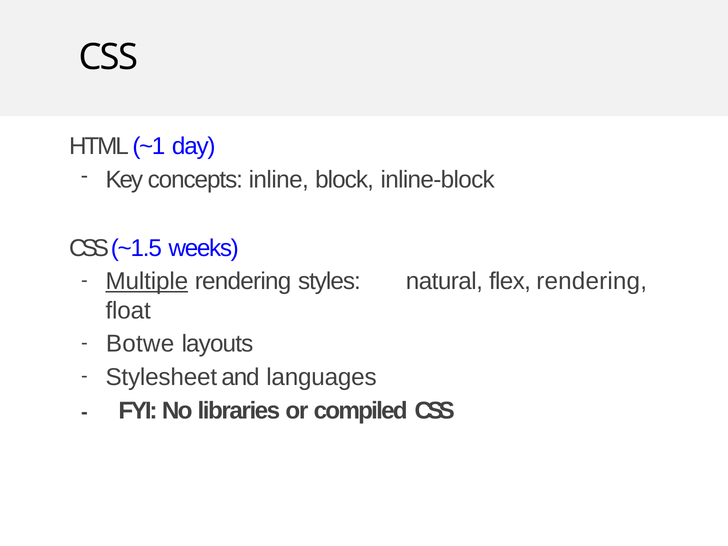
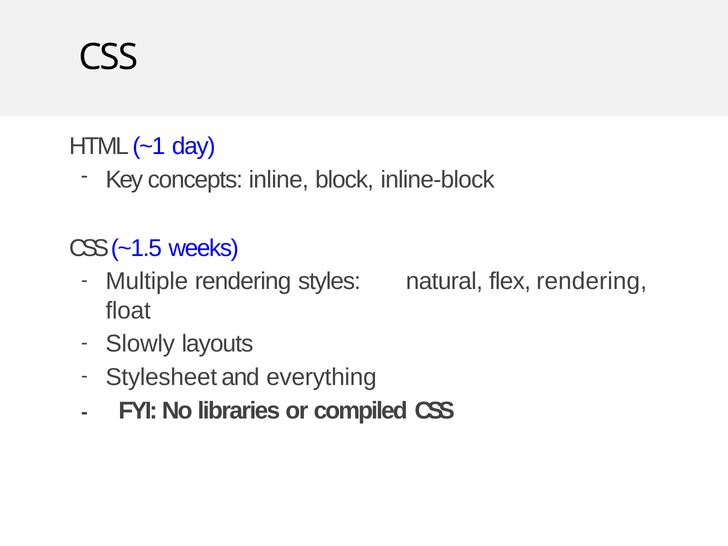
Multiple underline: present -> none
Botwe: Botwe -> Slowly
languages: languages -> everything
